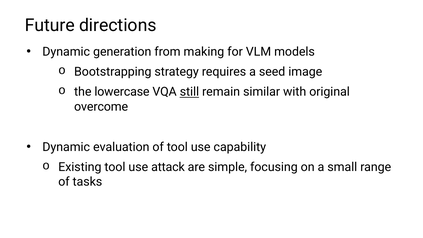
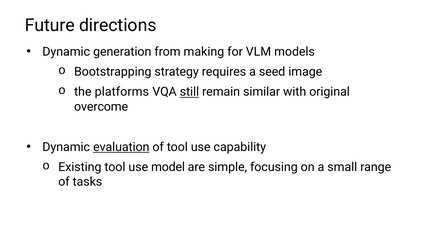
lowercase: lowercase -> platforms
evaluation underline: none -> present
attack: attack -> model
